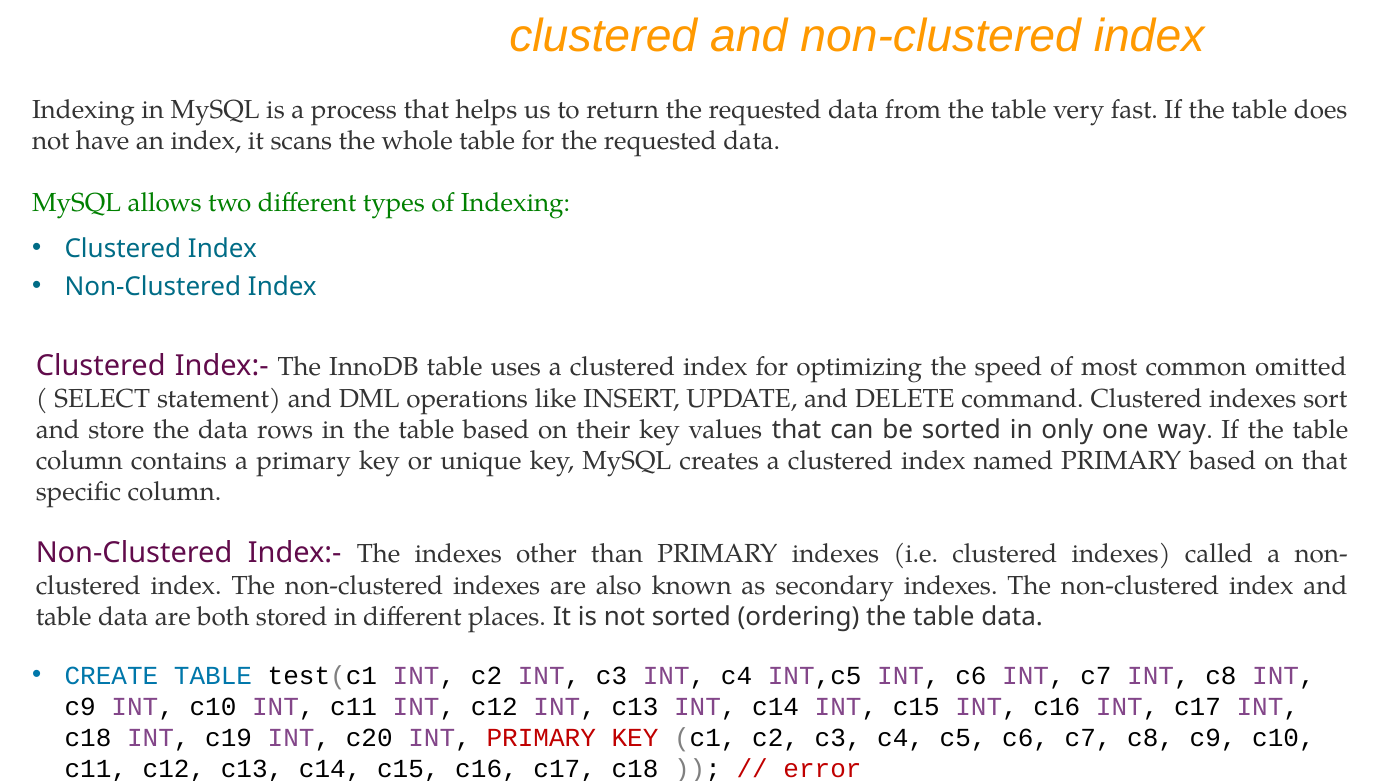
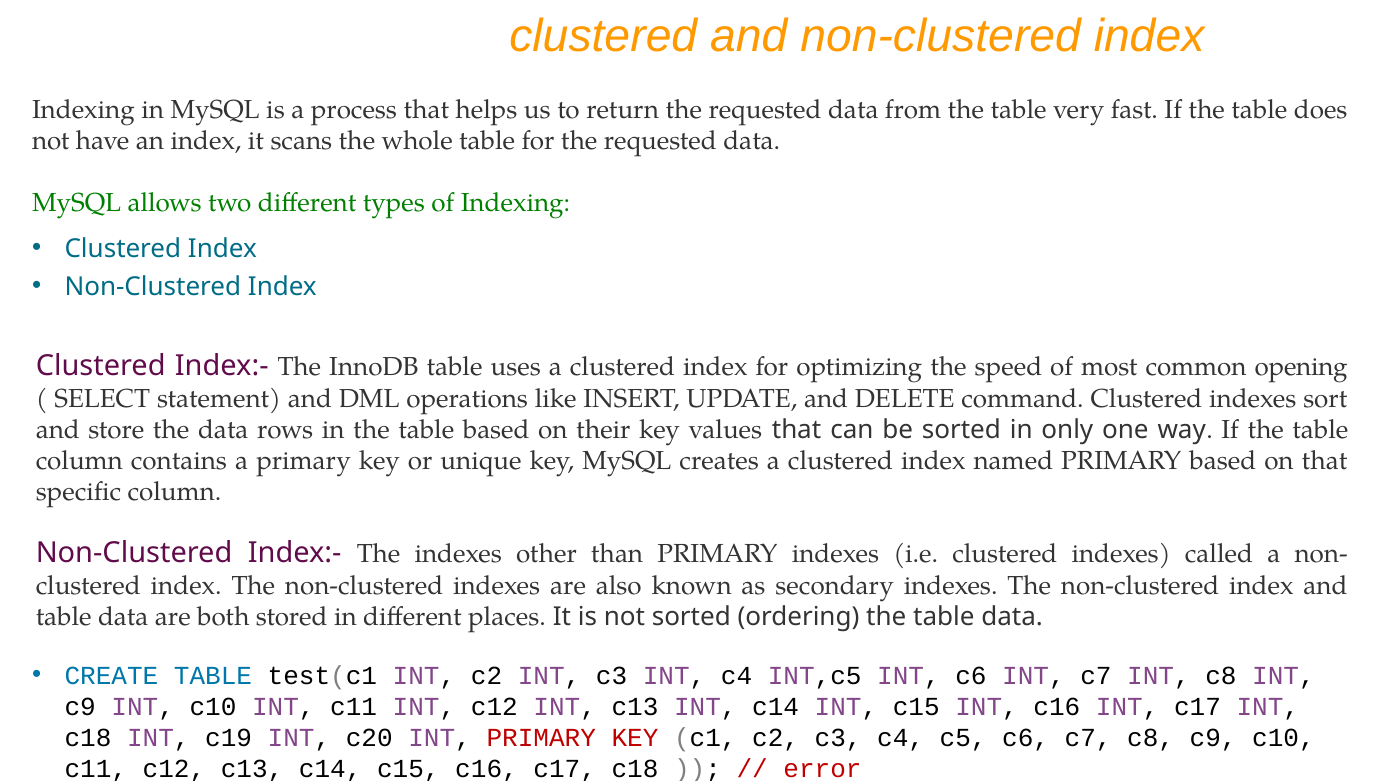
omitted: omitted -> opening
